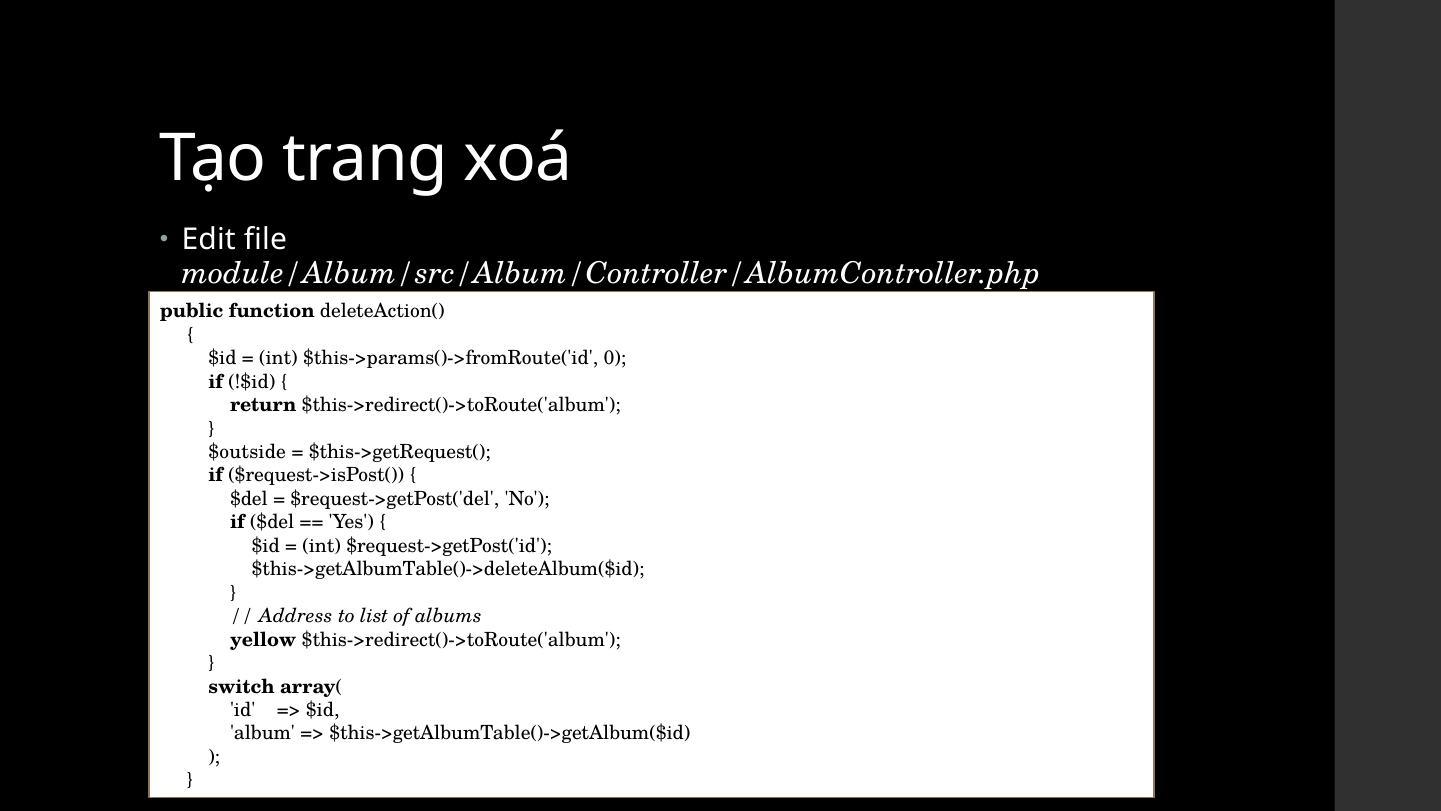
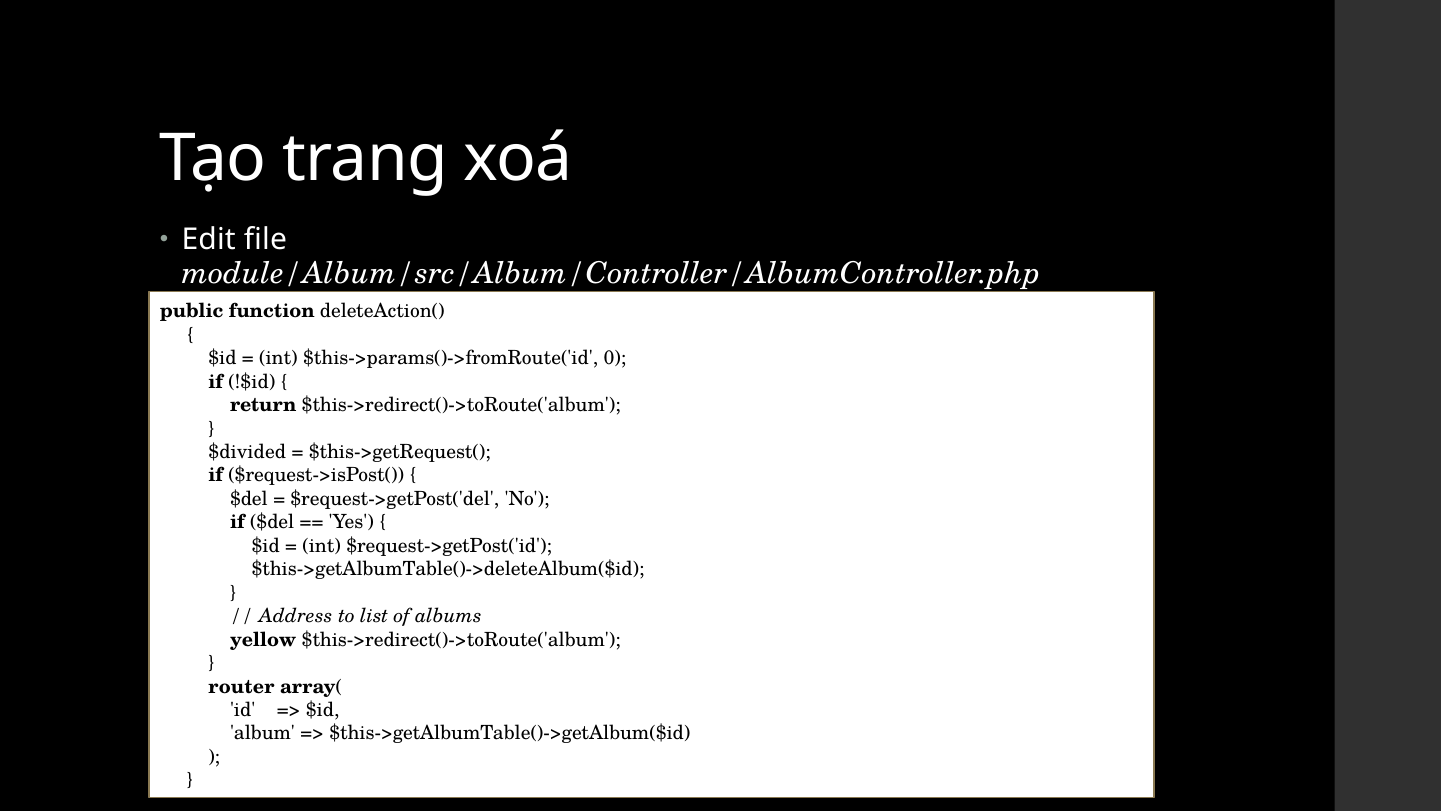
$outside: $outside -> $divided
switch: switch -> router
